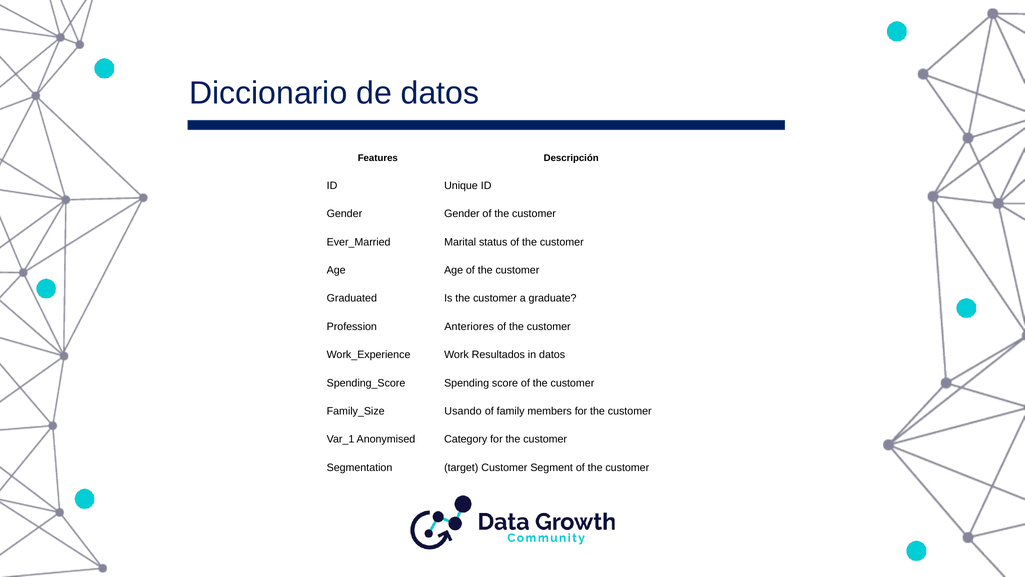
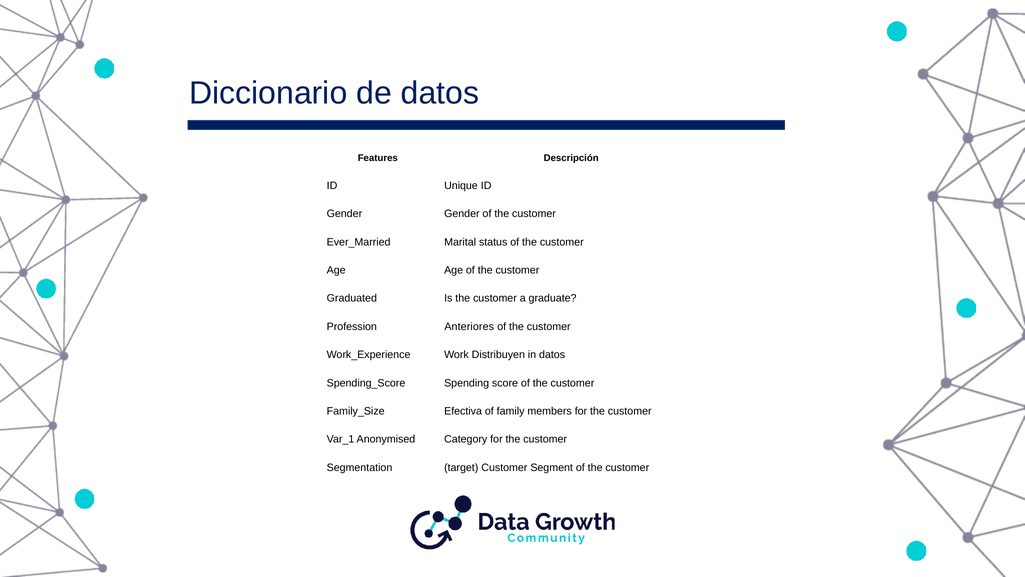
Resultados: Resultados -> Distribuyen
Usando: Usando -> Efectiva
